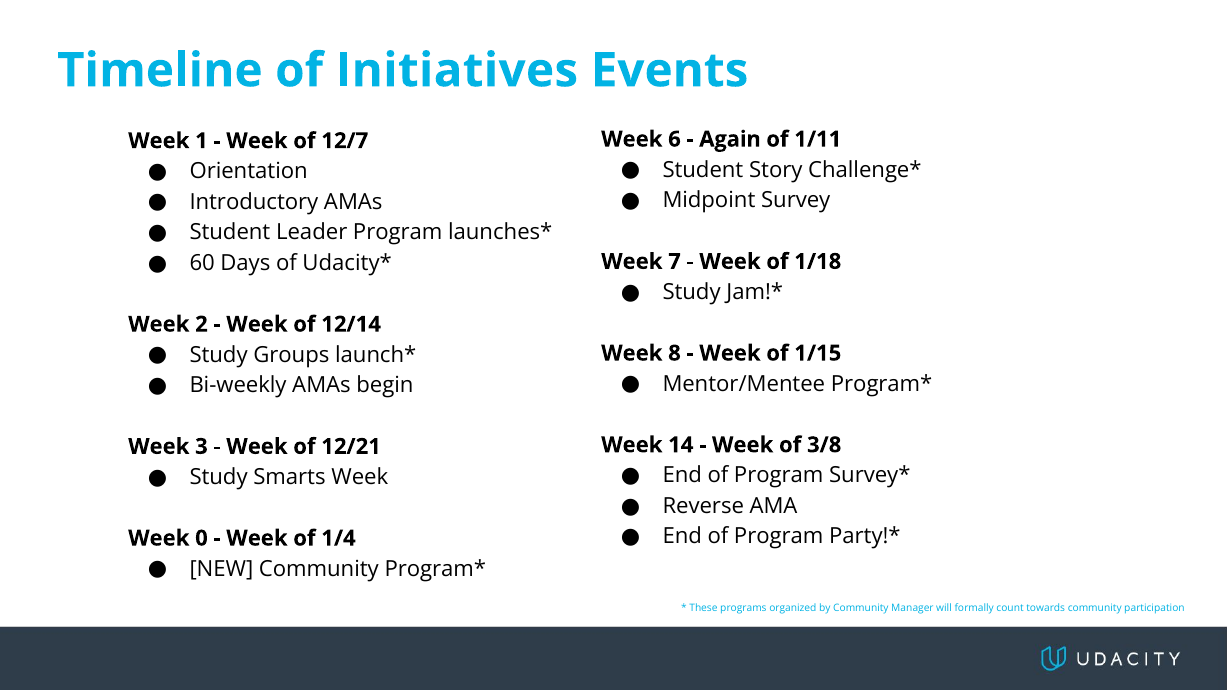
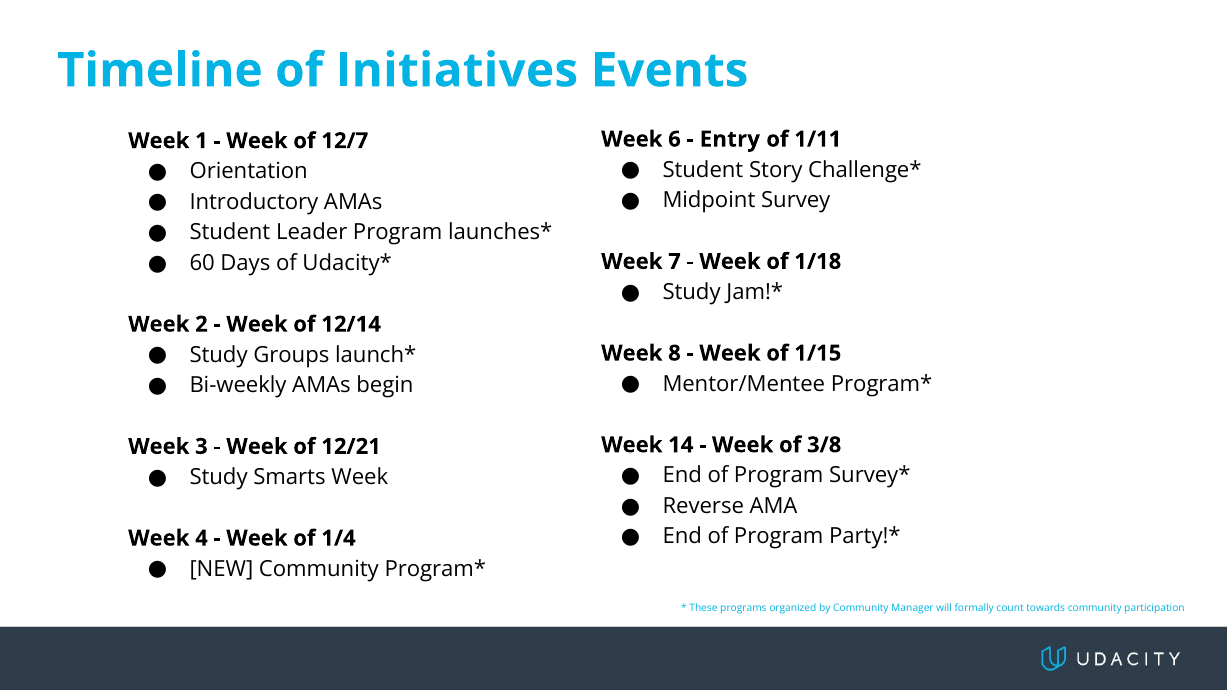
Again: Again -> Entry
0: 0 -> 4
